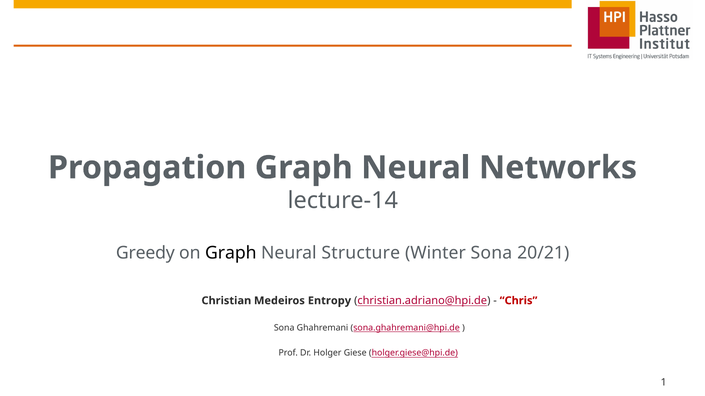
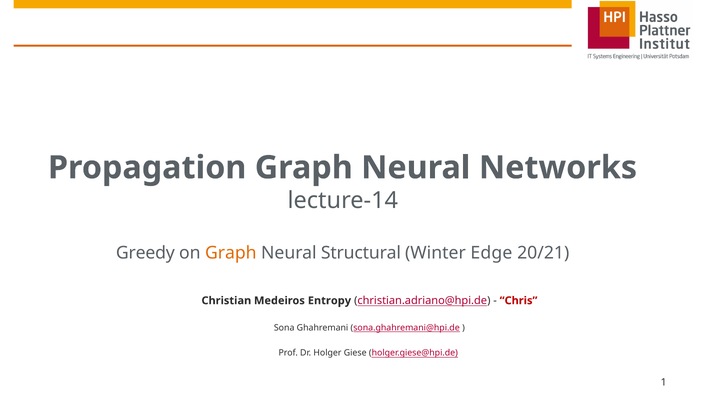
Graph at (231, 253) colour: black -> orange
Structure: Structure -> Structural
Winter Sona: Sona -> Edge
